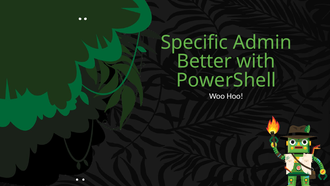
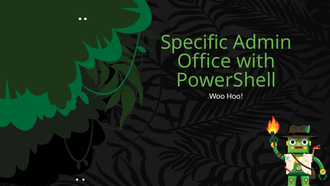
Better: Better -> Office
